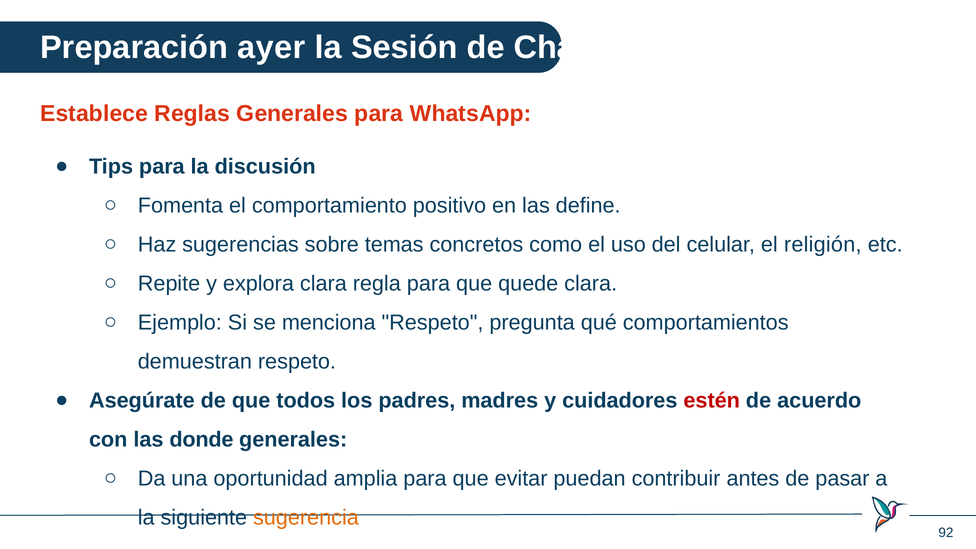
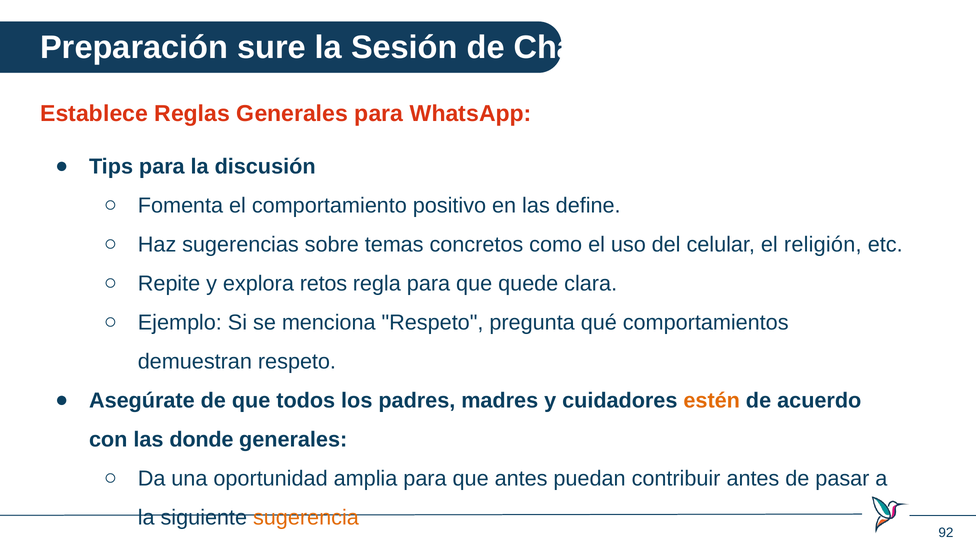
ayer: ayer -> sure
explora clara: clara -> retos
estén colour: red -> orange
que evitar: evitar -> antes
